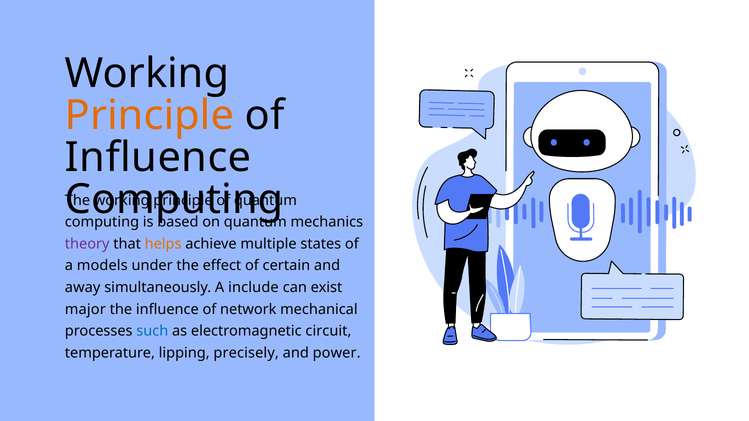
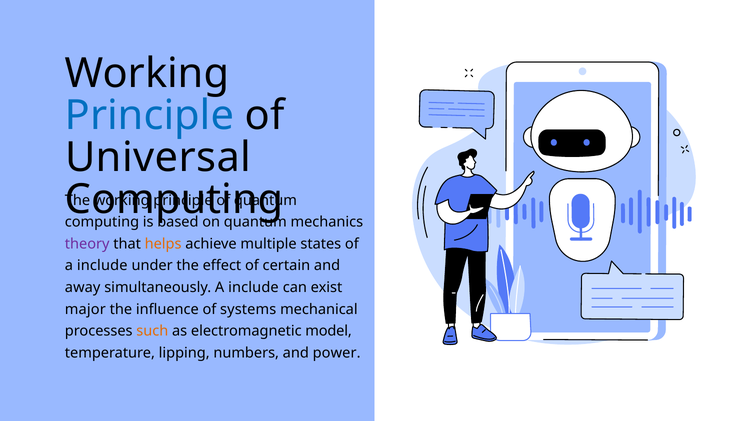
Principle at (150, 116) colour: orange -> blue
Influence at (158, 158): Influence -> Universal
models at (102, 266): models -> include
network: network -> systems
such colour: blue -> orange
circuit: circuit -> model
precisely: precisely -> numbers
